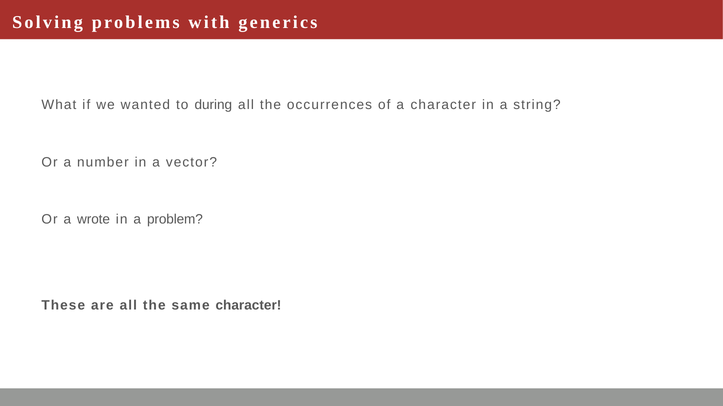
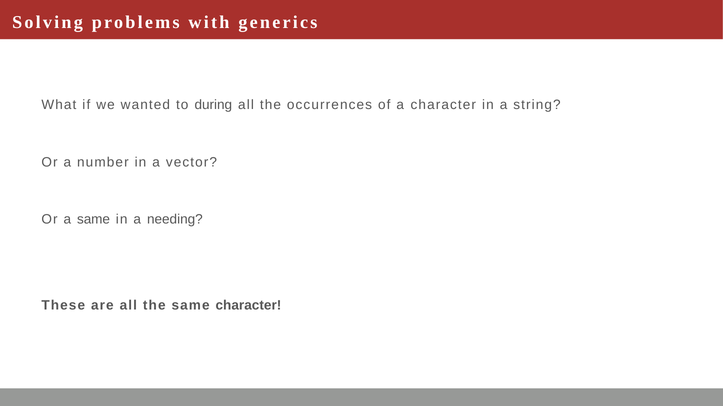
a wrote: wrote -> same
problem: problem -> needing
